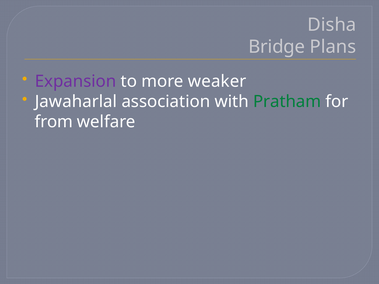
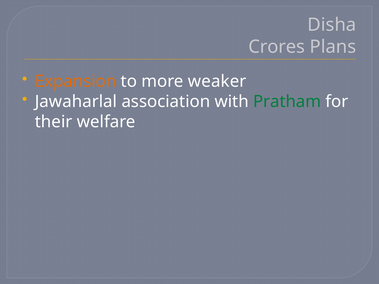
Bridge: Bridge -> Crores
Expansion colour: purple -> orange
from: from -> their
